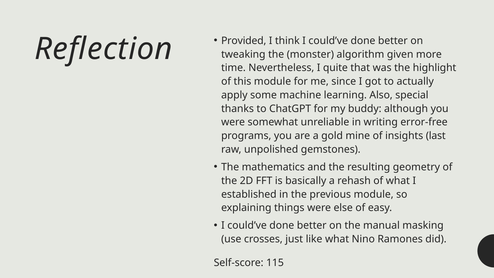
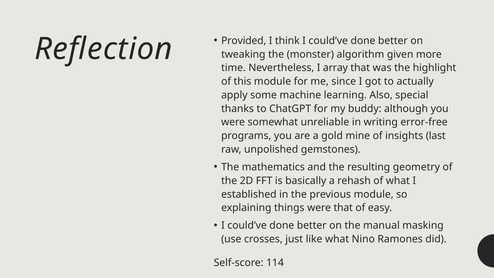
quite: quite -> array
were else: else -> that
115: 115 -> 114
